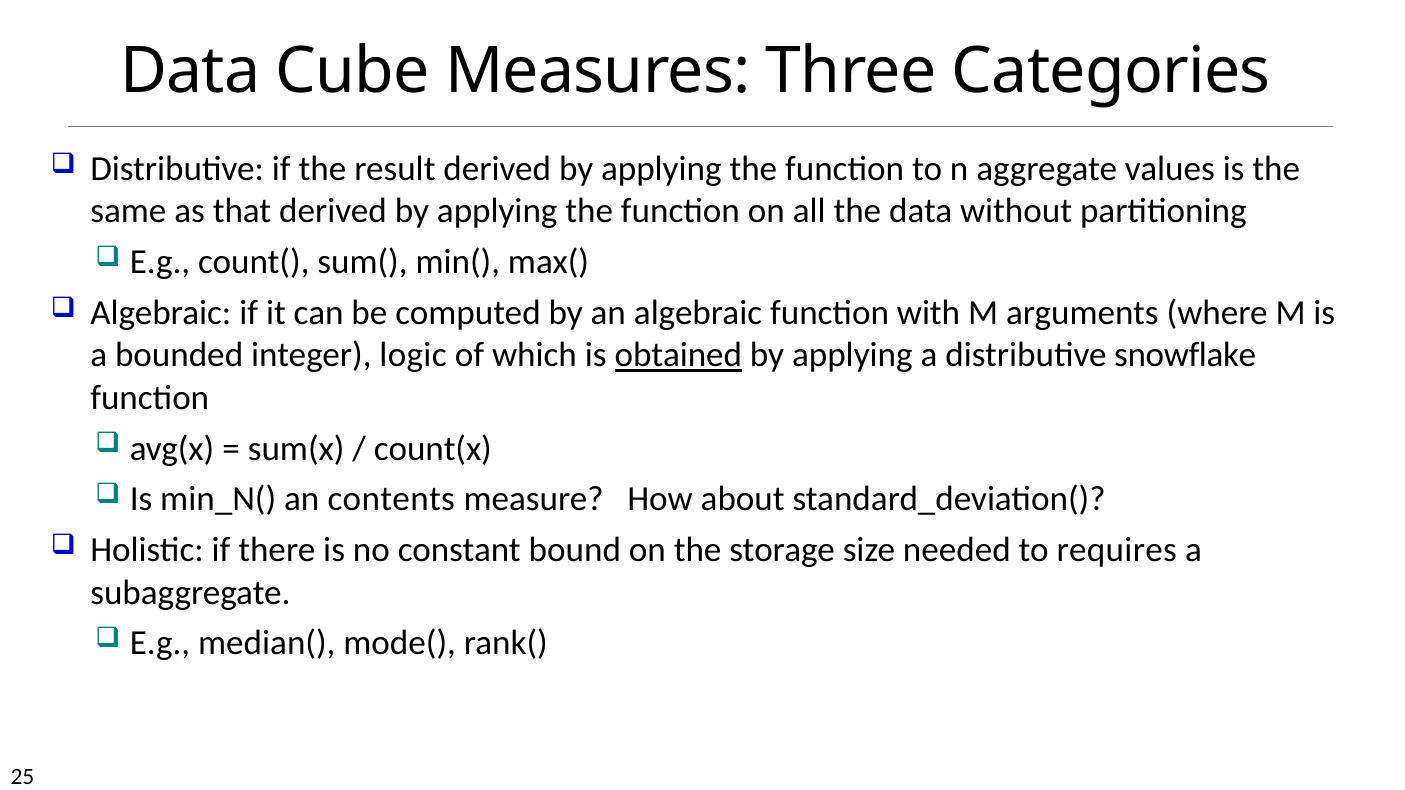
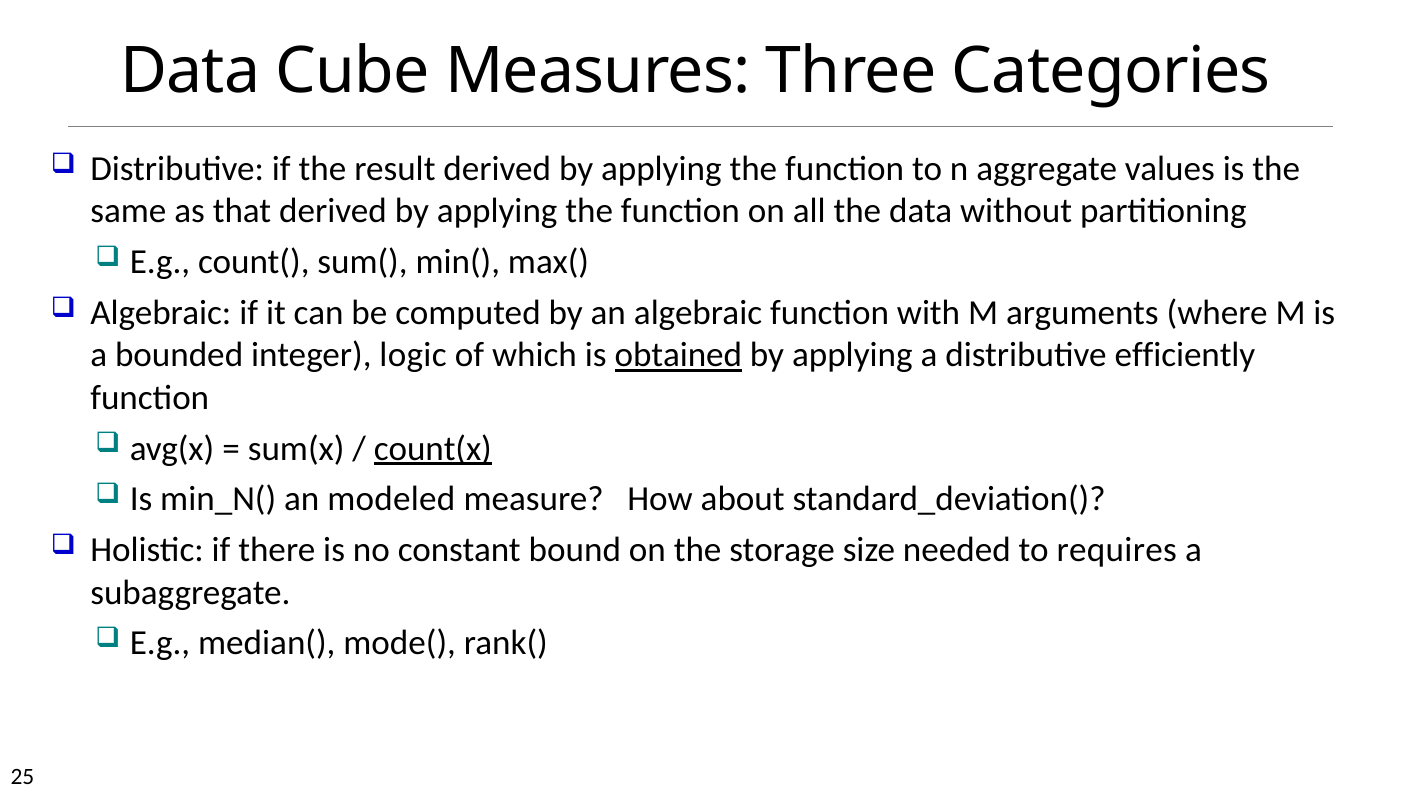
snowflake: snowflake -> efficiently
count(x underline: none -> present
contents: contents -> modeled
